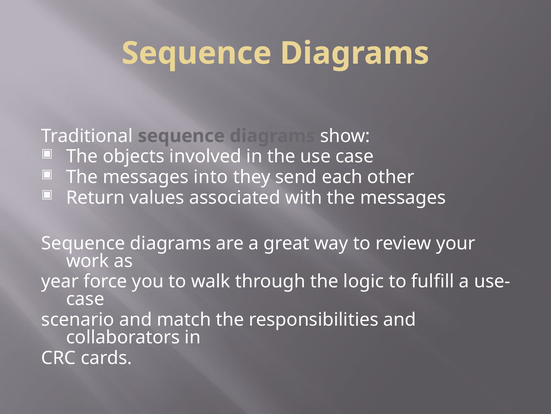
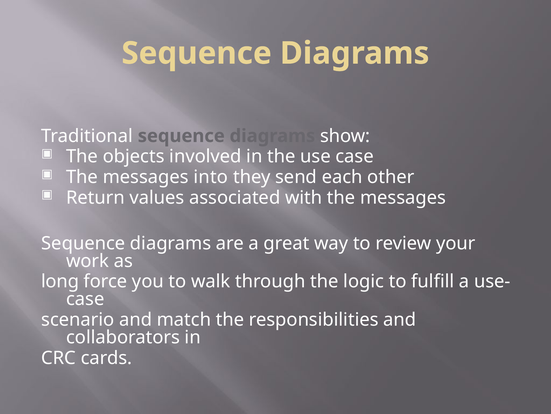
year: year -> long
